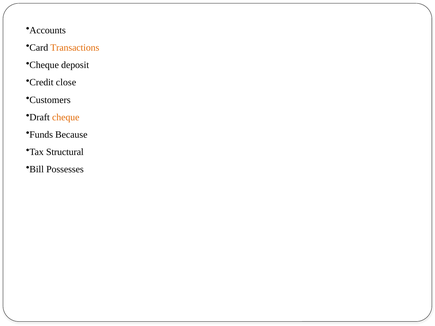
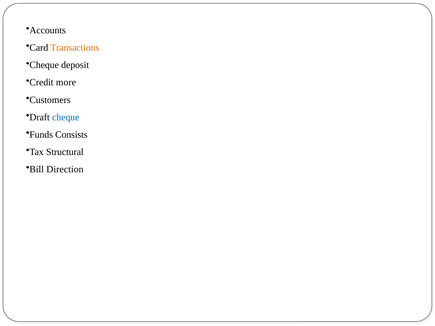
close: close -> more
cheque at (66, 117) colour: orange -> blue
Because: Because -> Consists
Possesses: Possesses -> Direction
